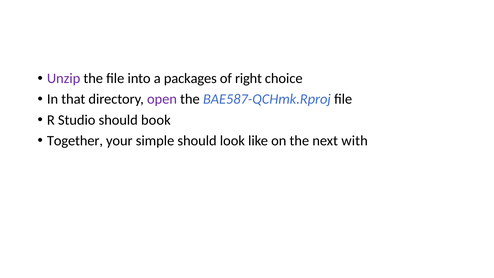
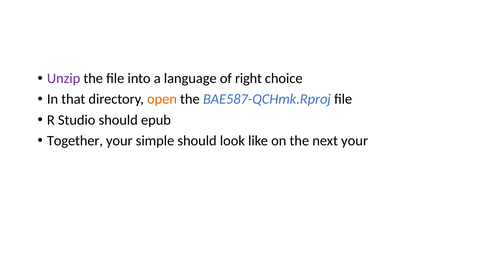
packages: packages -> language
open colour: purple -> orange
book: book -> epub
next with: with -> your
